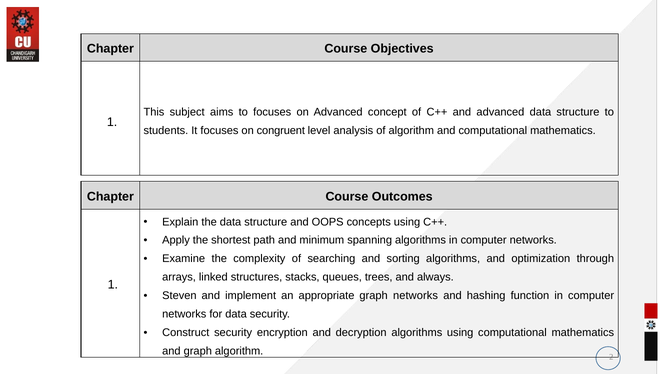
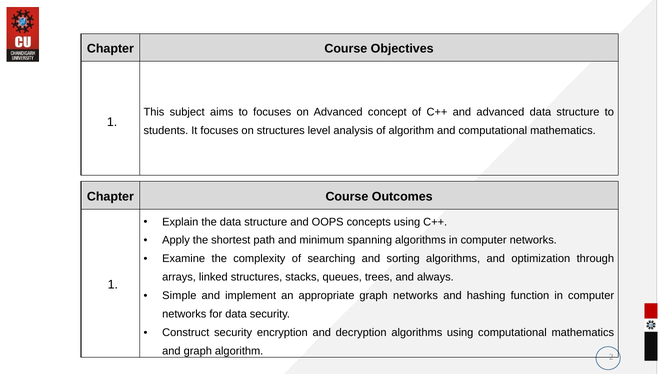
on congruent: congruent -> structures
Steven: Steven -> Simple
